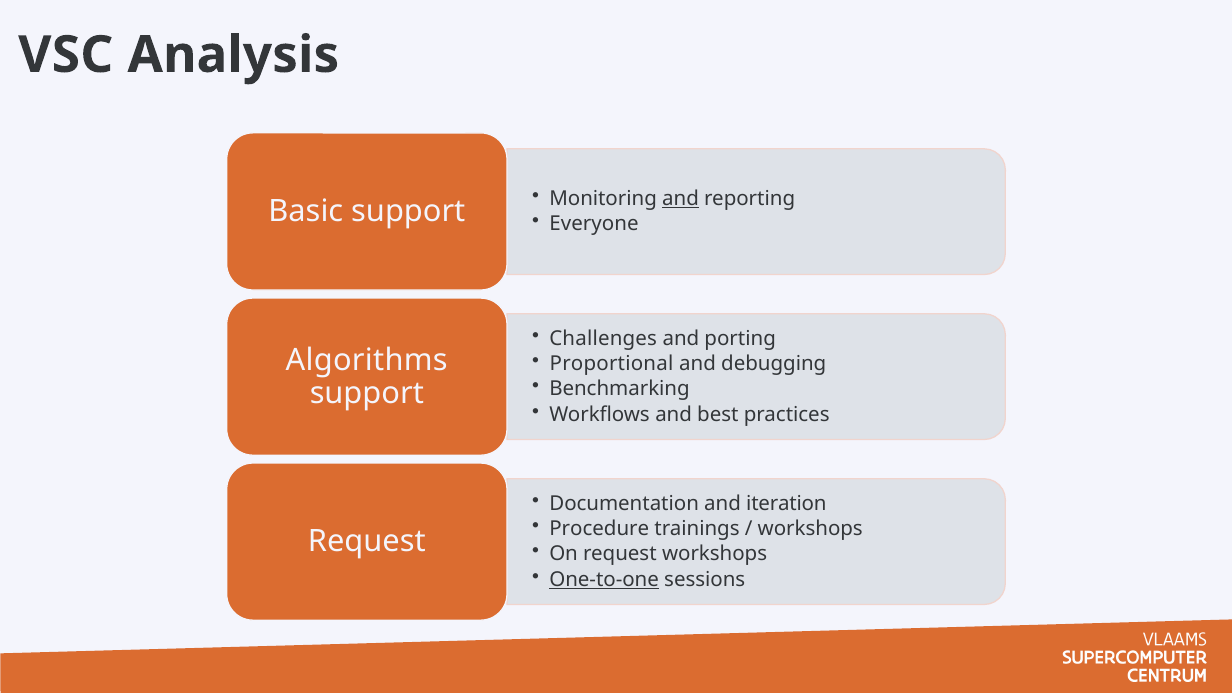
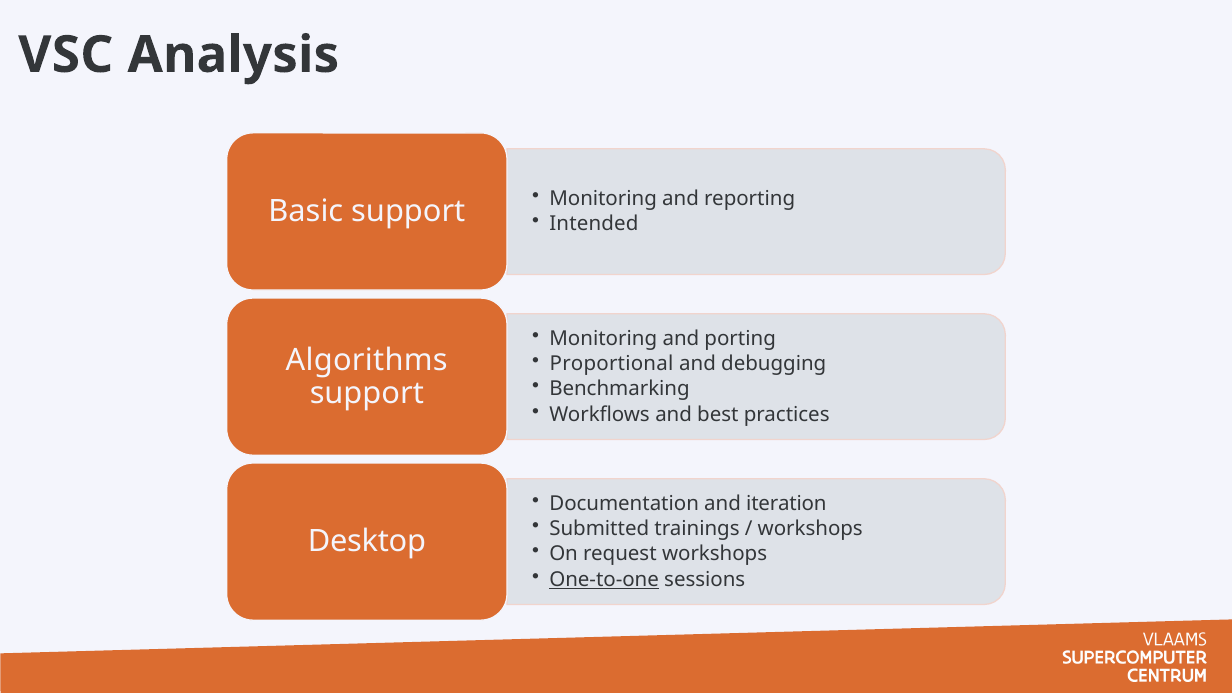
and at (681, 199) underline: present -> none
Everyone: Everyone -> Intended
Challenges at (603, 339): Challenges -> Monitoring
Procedure: Procedure -> Submitted
Request at (367, 541): Request -> Desktop
